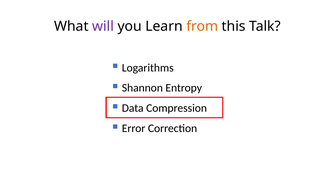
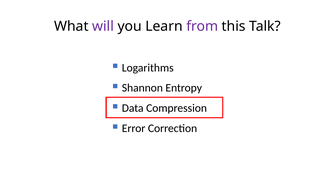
from colour: orange -> purple
